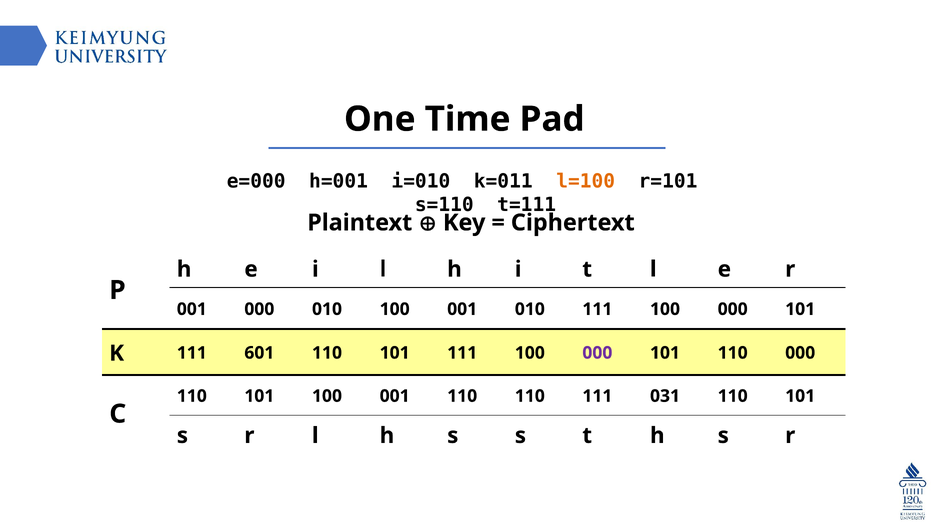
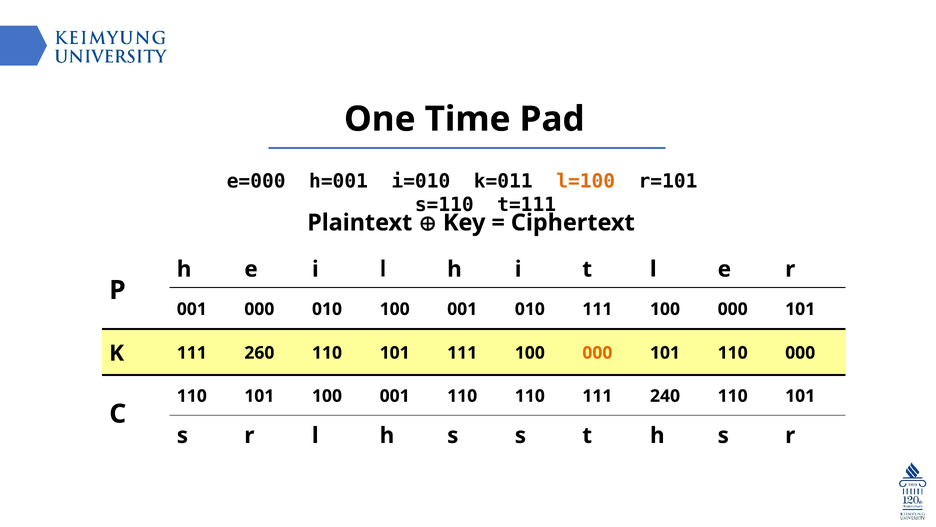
601: 601 -> 260
000 at (597, 353) colour: purple -> orange
031: 031 -> 240
